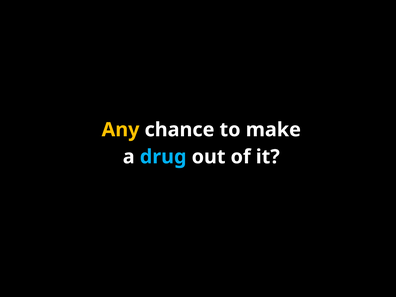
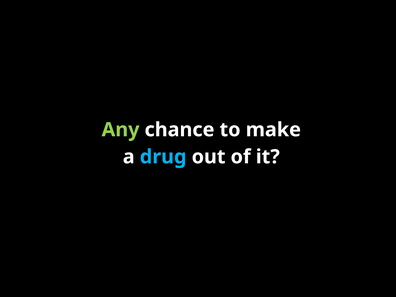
Any colour: yellow -> light green
